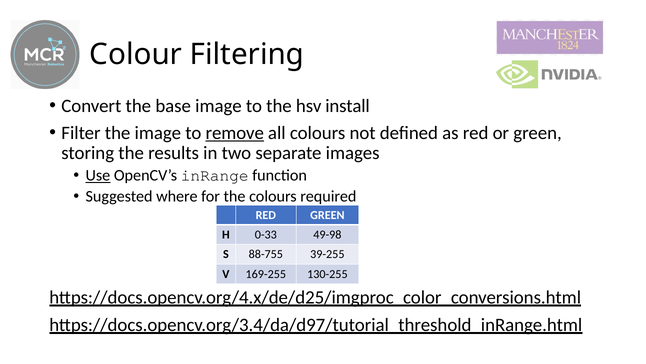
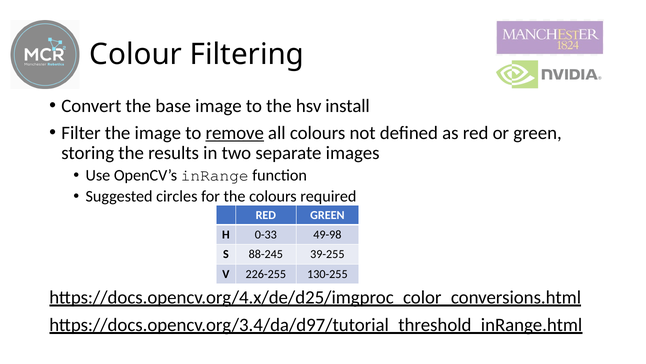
Use underline: present -> none
where: where -> circles
88-755: 88-755 -> 88-245
169-255: 169-255 -> 226-255
